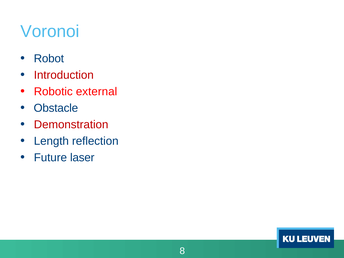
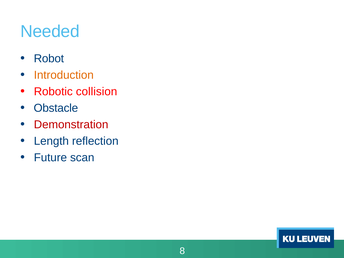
Voronoi: Voronoi -> Needed
Introduction colour: red -> orange
external: external -> collision
laser: laser -> scan
